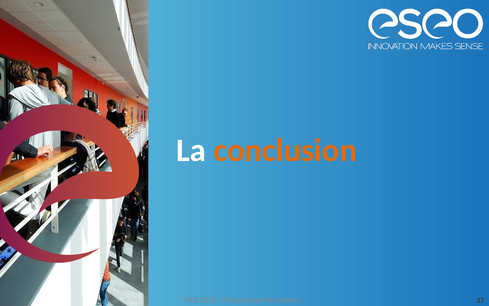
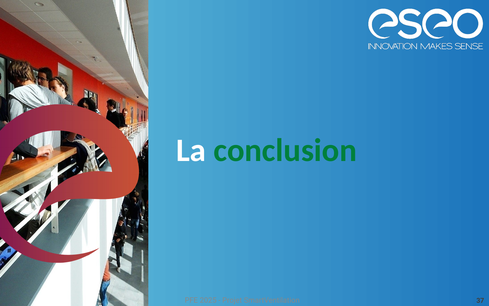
conclusion colour: orange -> green
